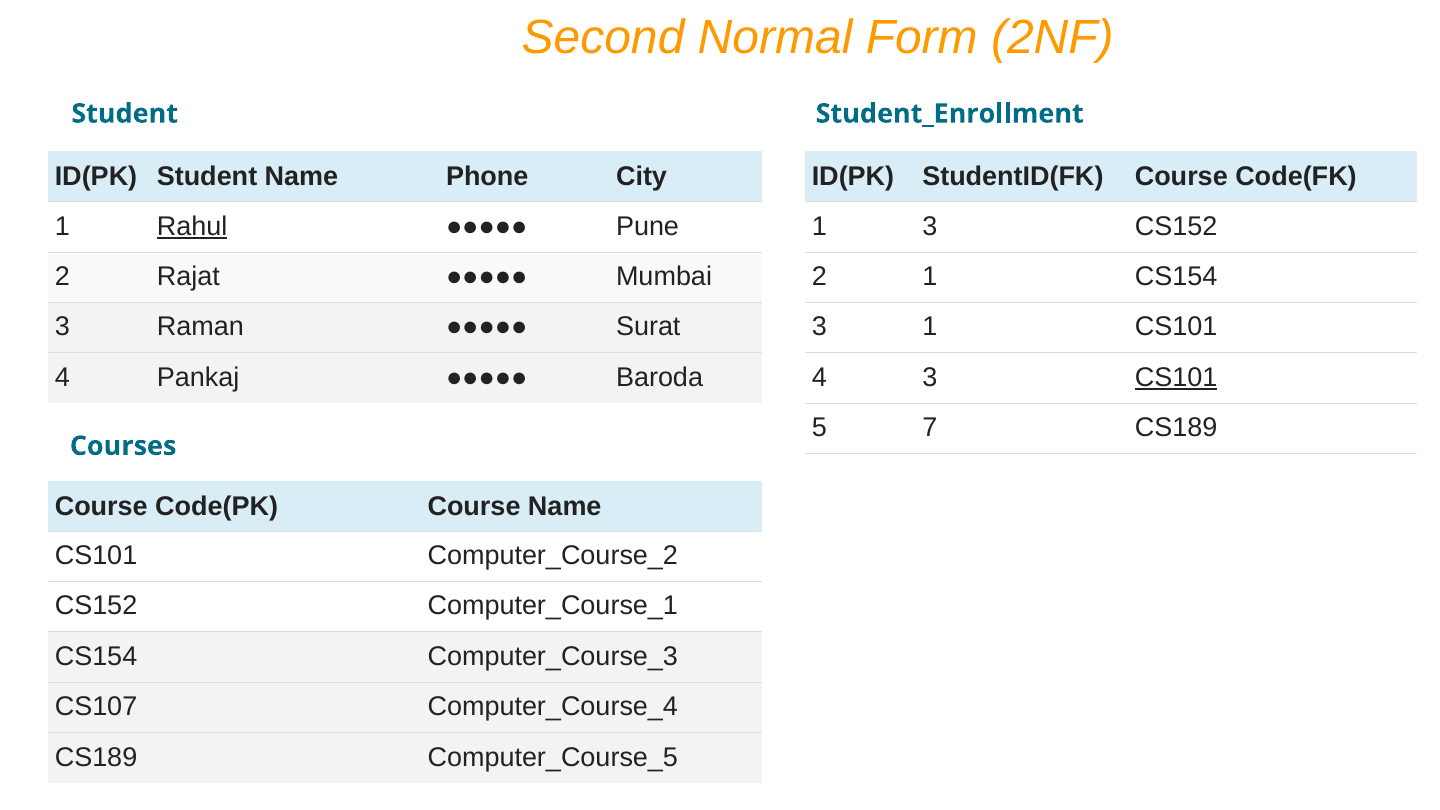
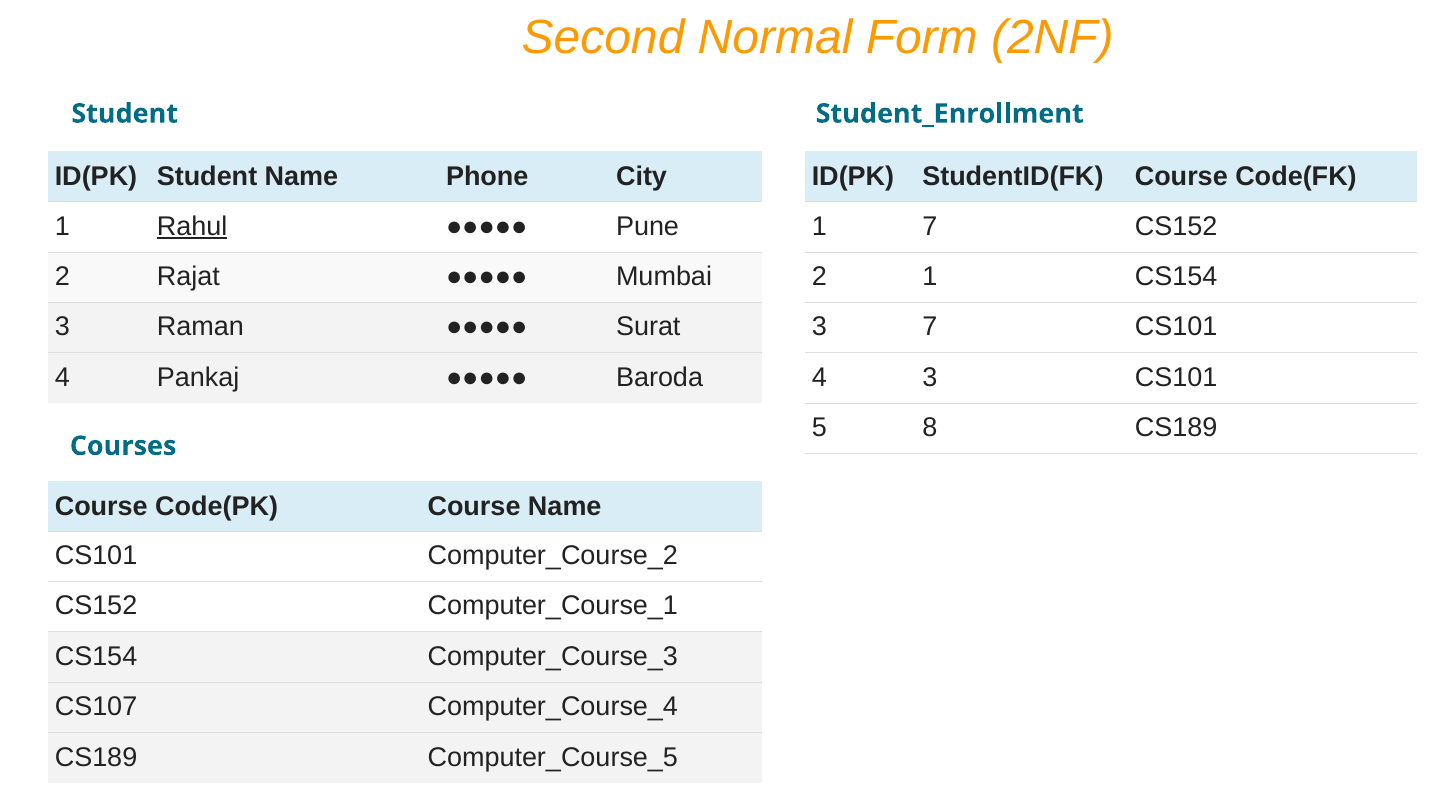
1 3: 3 -> 7
3 1: 1 -> 7
CS101 at (1176, 377) underline: present -> none
7: 7 -> 8
